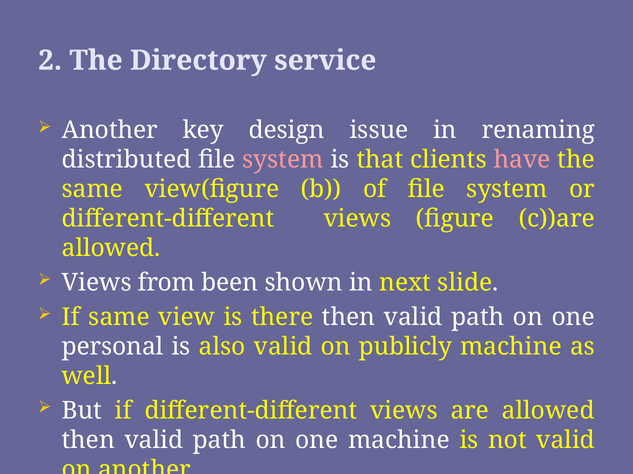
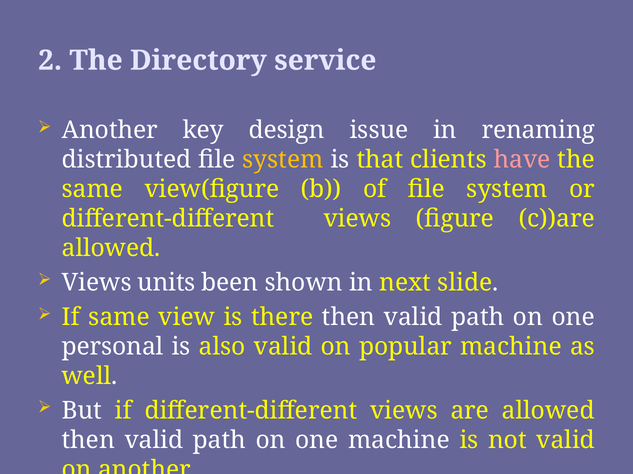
system at (283, 160) colour: pink -> yellow
from: from -> units
publicly: publicly -> popular
